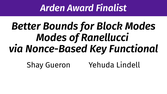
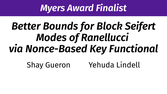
Arden: Arden -> Myers
Block Modes: Modes -> Seifert
